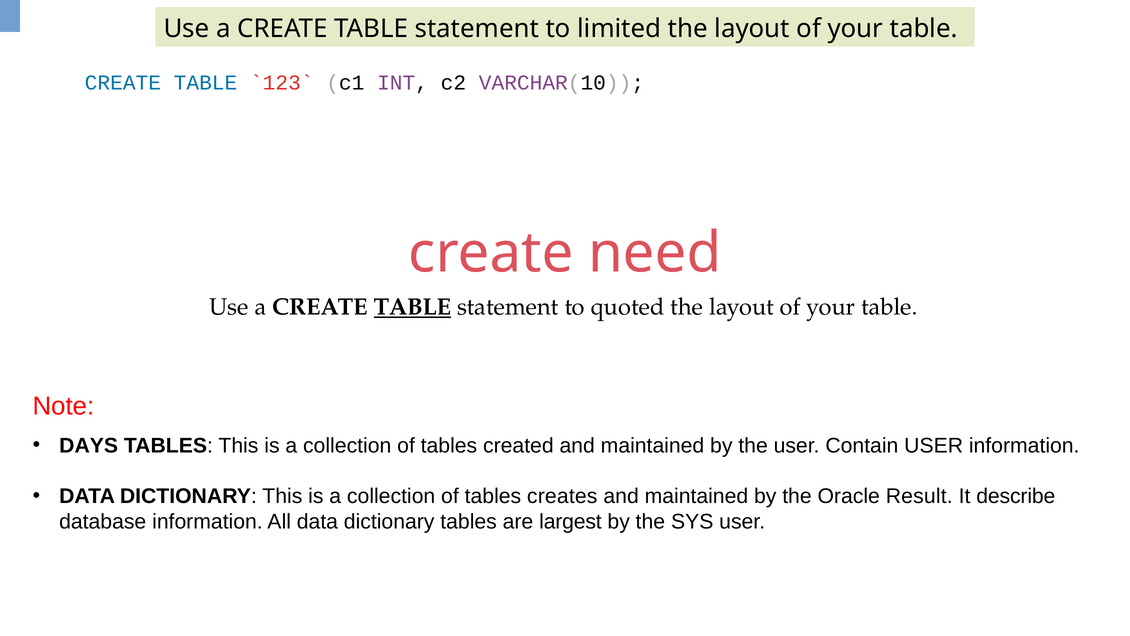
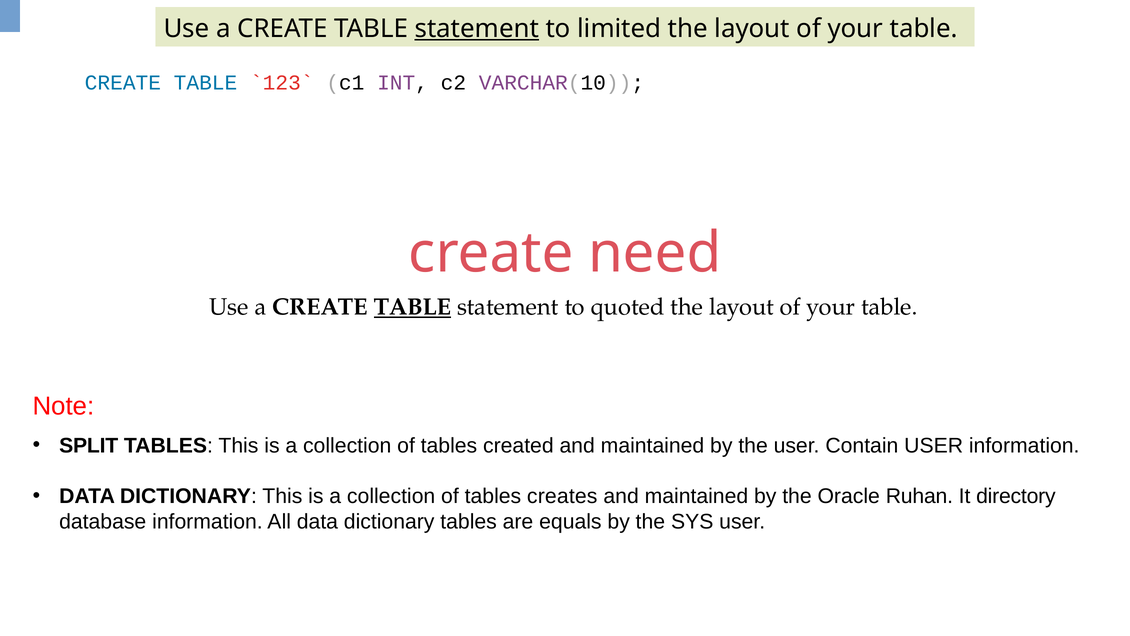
statement at (477, 29) underline: none -> present
DAYS: DAYS -> SPLIT
Result: Result -> Ruhan
describe: describe -> directory
largest: largest -> equals
